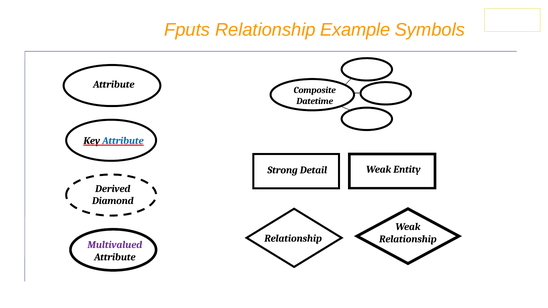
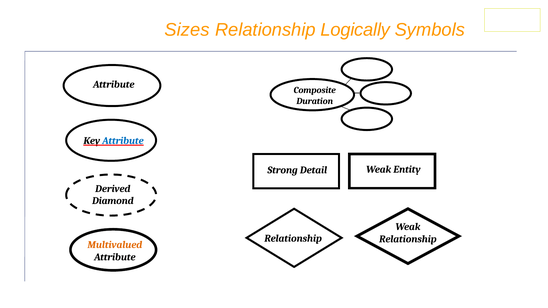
Fputs: Fputs -> Sizes
Example: Example -> Logically
Datetime: Datetime -> Duration
Multivalued colour: purple -> orange
